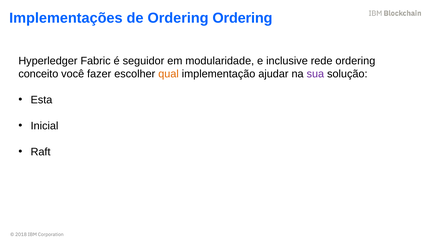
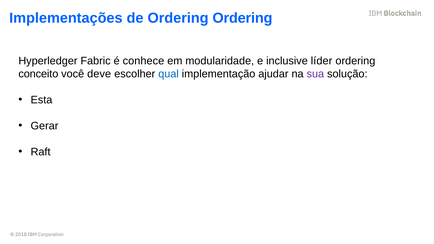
seguidor: seguidor -> conhece
rede: rede -> líder
fazer: fazer -> deve
qual colour: orange -> blue
Inicial: Inicial -> Gerar
